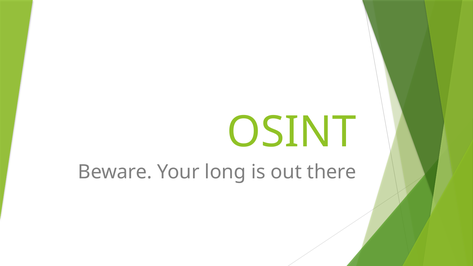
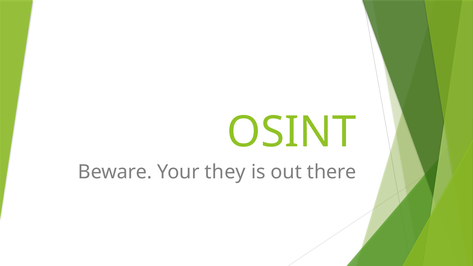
long: long -> they
